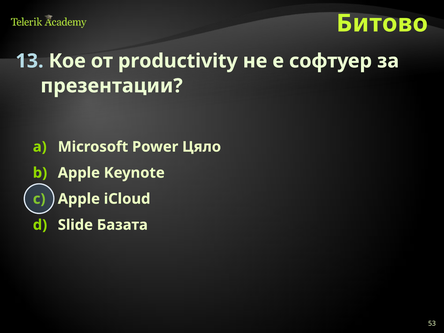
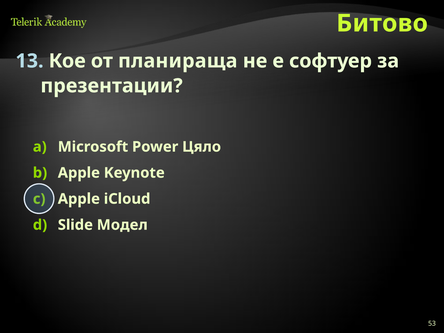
productivity: productivity -> планираща
Базата: Базата -> Модел
